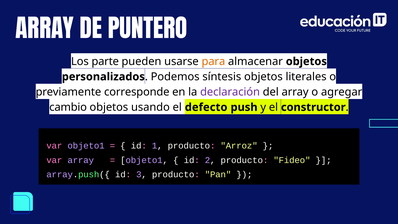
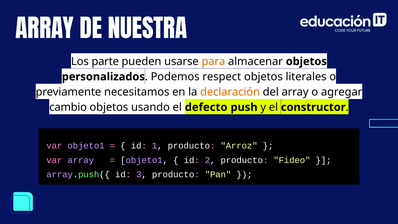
PUNTERO: PUNTERO -> NUESTRA
síntesis: síntesis -> respect
corresponde: corresponde -> necesitamos
declaración colour: purple -> orange
